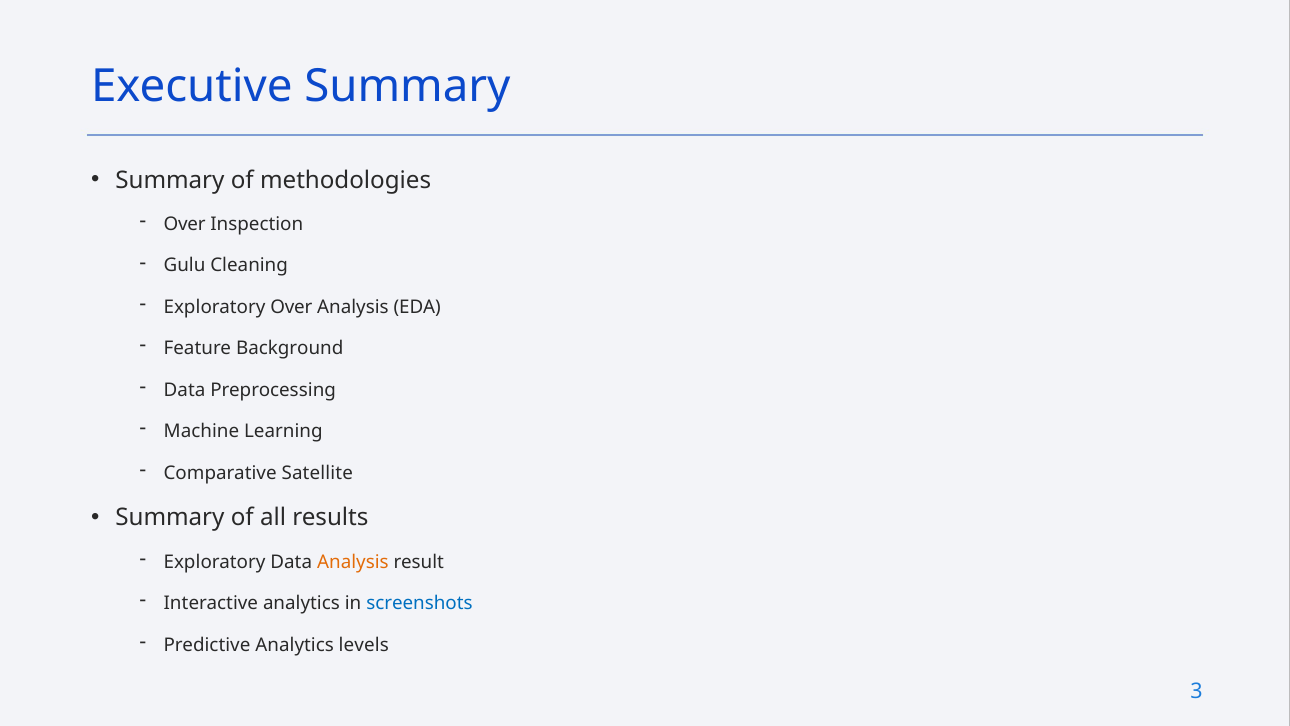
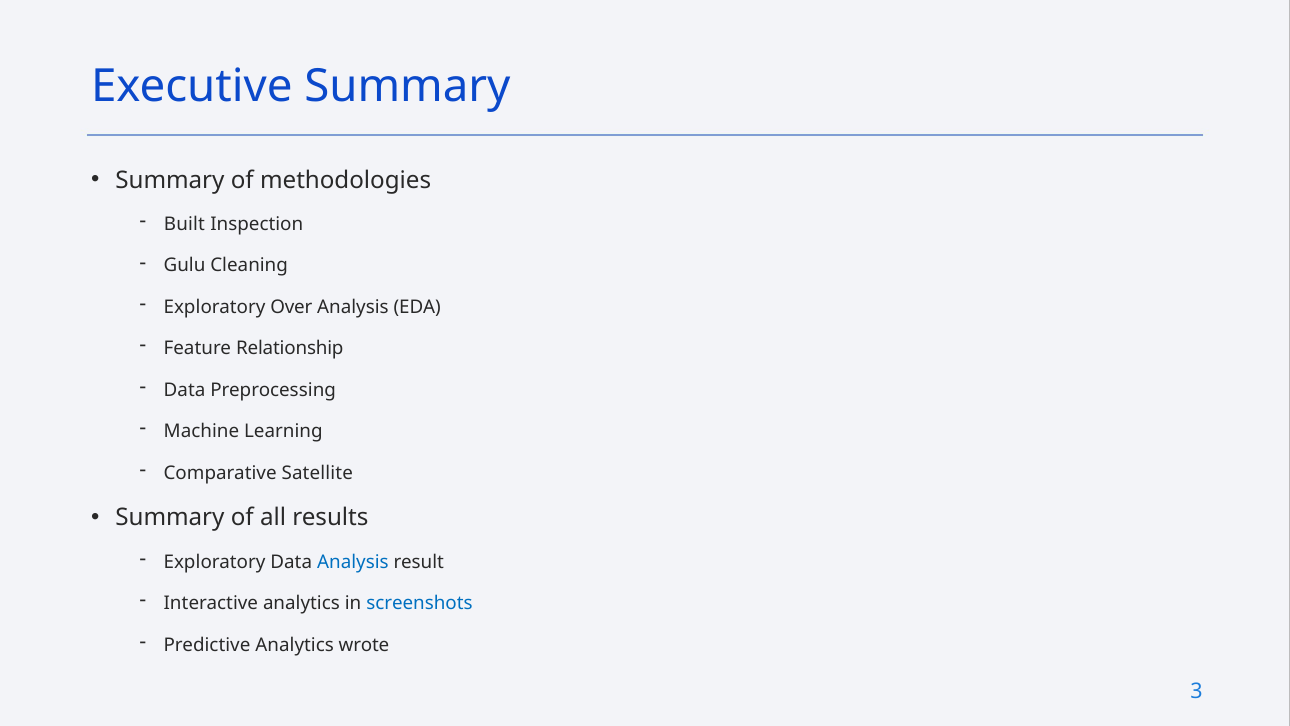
Over at (185, 224): Over -> Built
Background: Background -> Relationship
Analysis at (353, 562) colour: orange -> blue
levels: levels -> wrote
